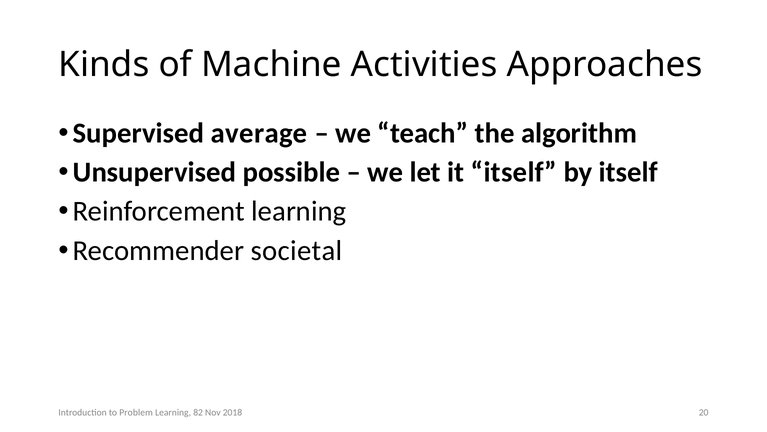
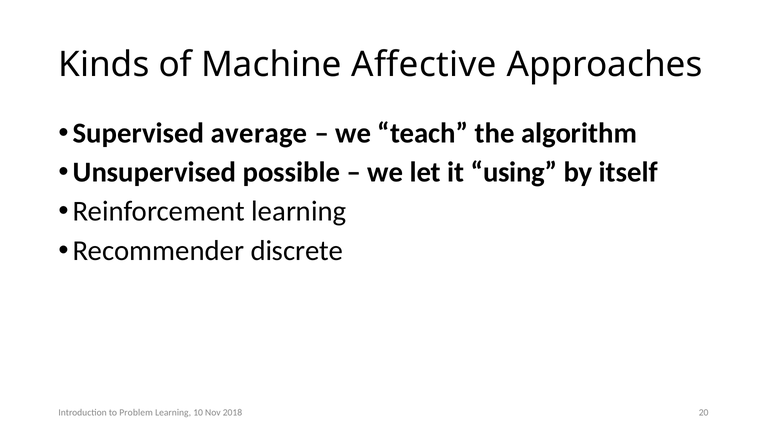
Activities: Activities -> Affective
it itself: itself -> using
societal: societal -> discrete
82: 82 -> 10
